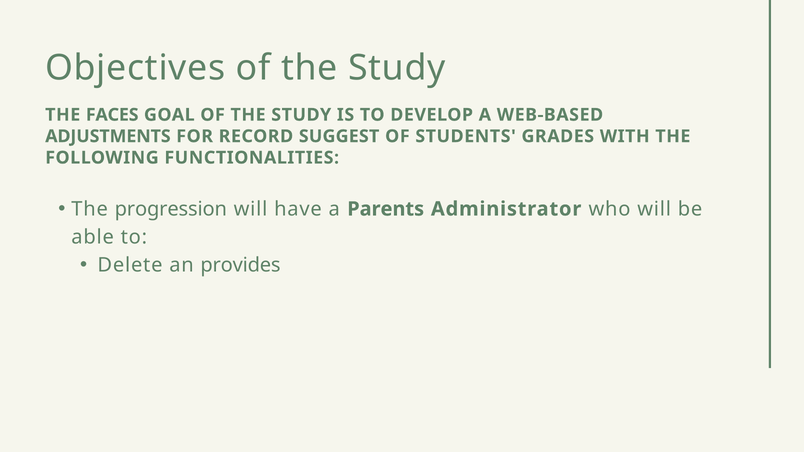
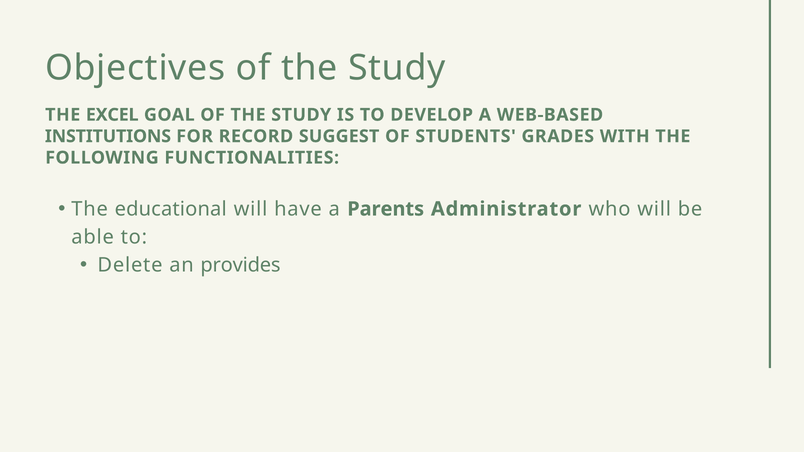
FACES: FACES -> EXCEL
ADJUSTMENTS: ADJUSTMENTS -> INSTITUTIONS
progression: progression -> educational
